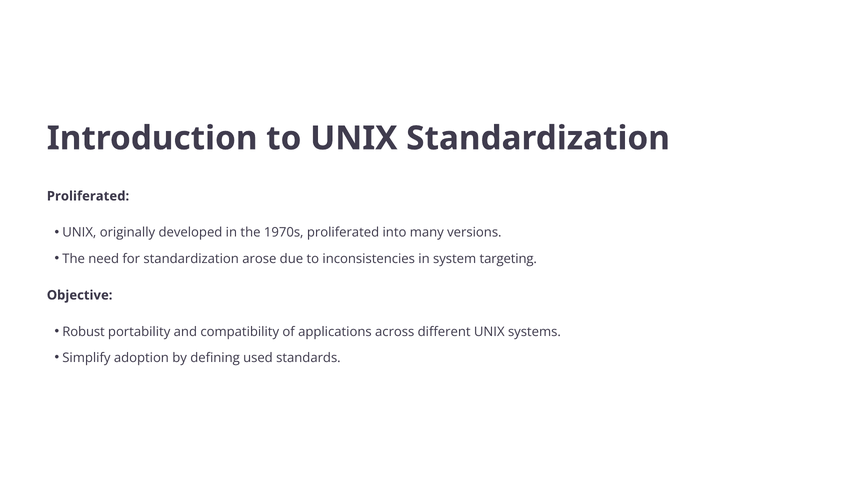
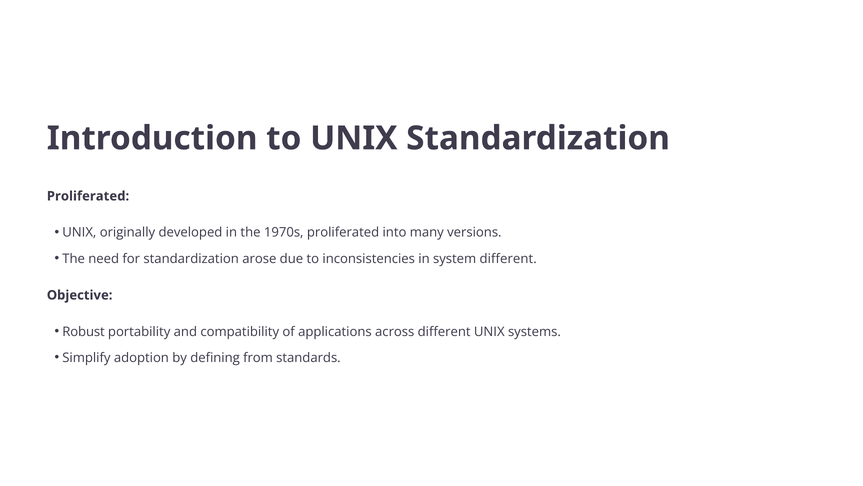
system targeting: targeting -> different
used: used -> from
